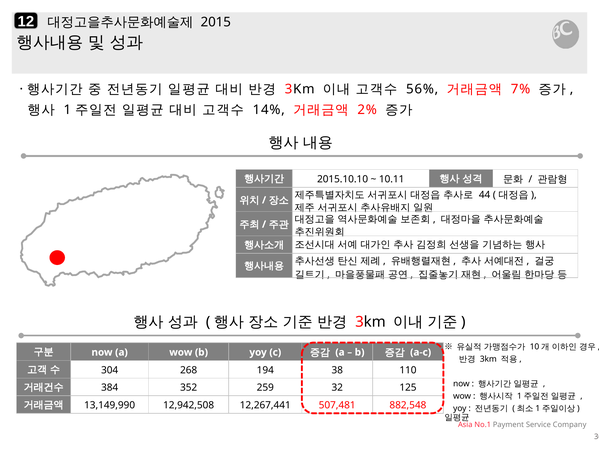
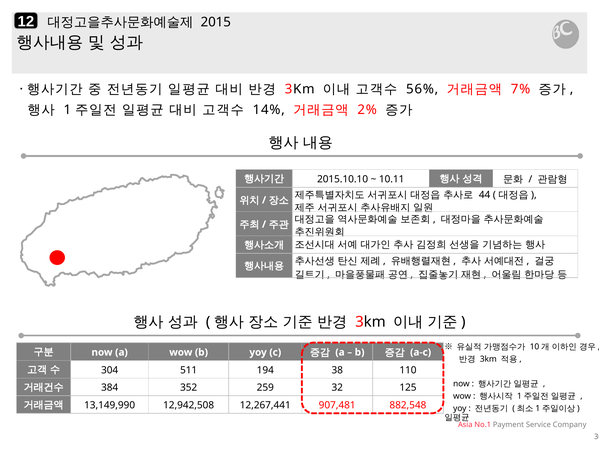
268: 268 -> 511
507,481: 507,481 -> 907,481
